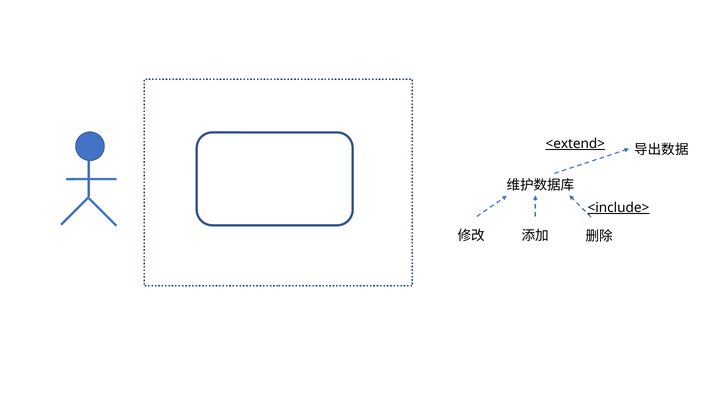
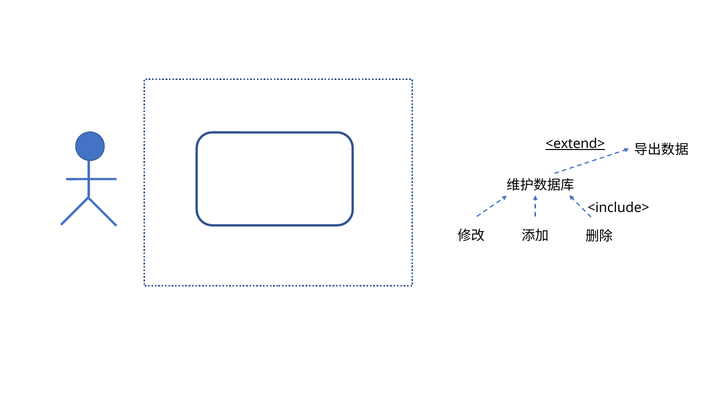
<include> underline: present -> none
